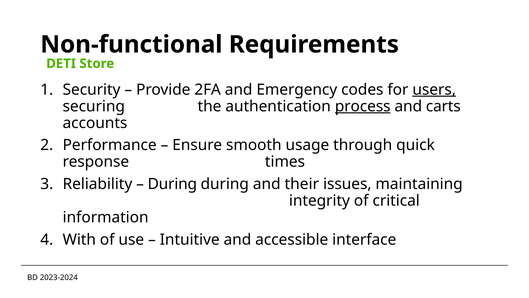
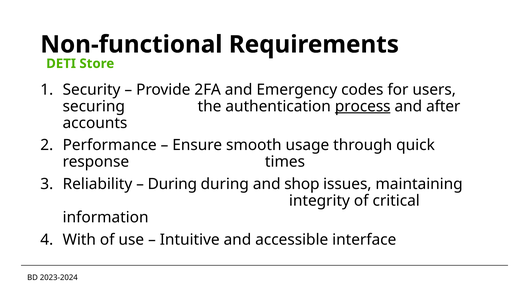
users underline: present -> none
carts: carts -> after
their: their -> shop
